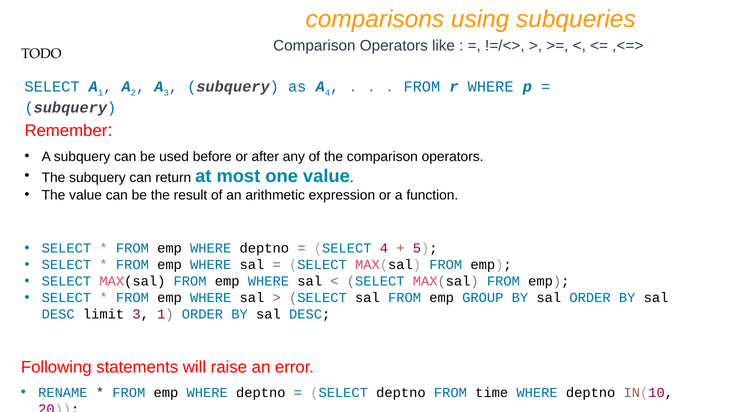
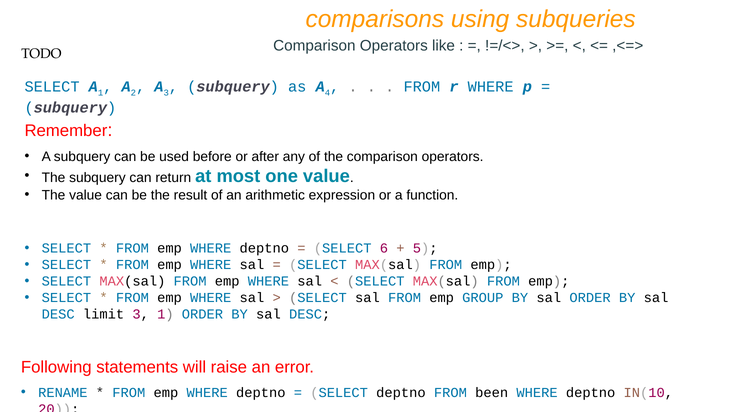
SELECT 4: 4 -> 6
time: time -> been
